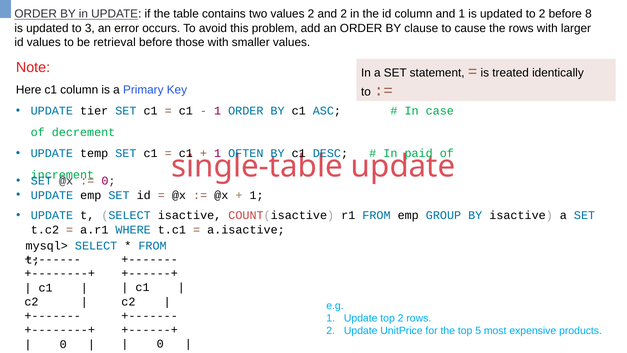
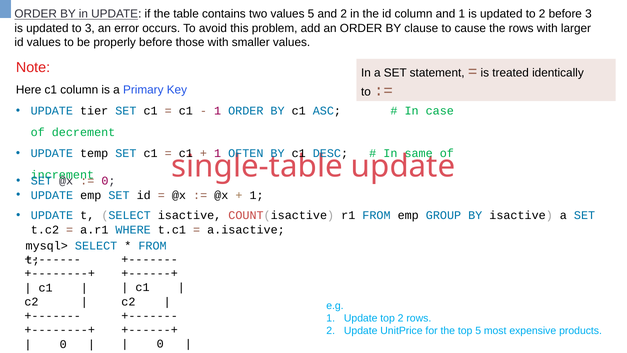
values 2: 2 -> 5
before 8: 8 -> 3
retrieval: retrieval -> properly
paid: paid -> same
